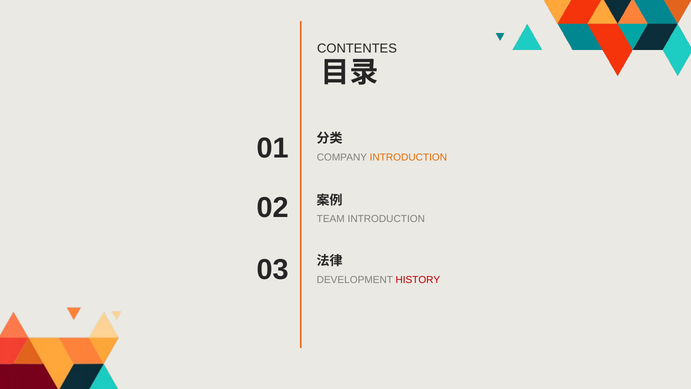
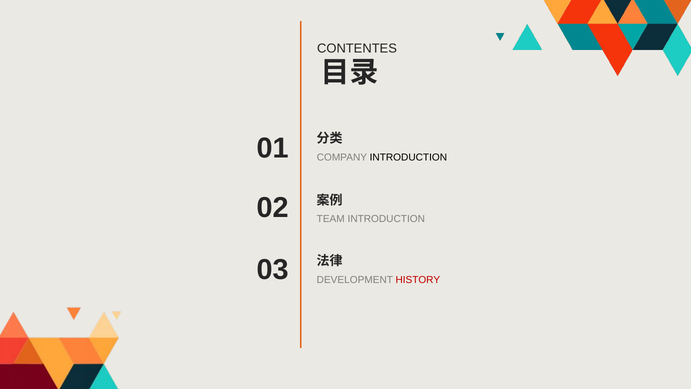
INTRODUCTION at (408, 157) colour: orange -> black
